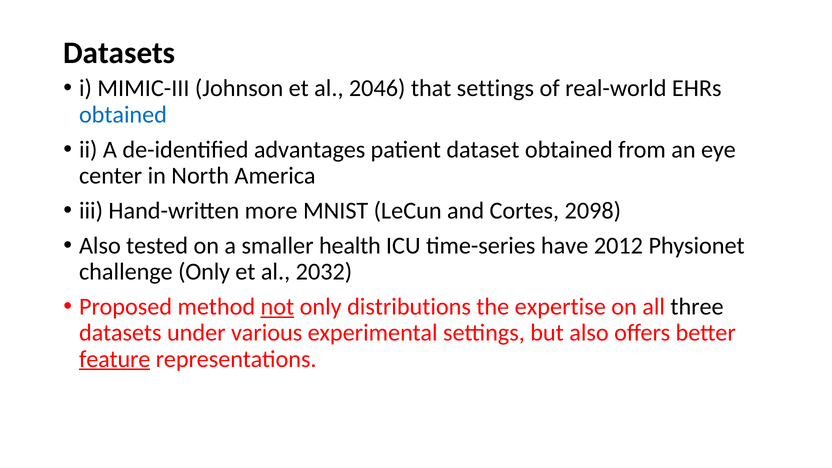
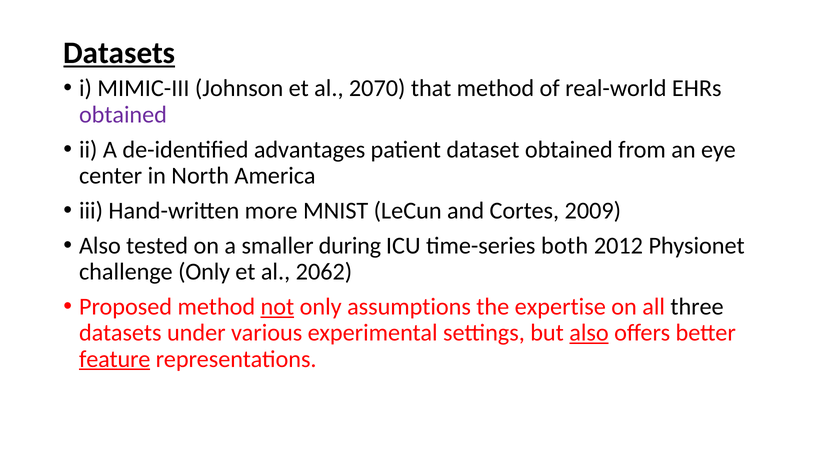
Datasets at (119, 53) underline: none -> present
2046: 2046 -> 2070
that settings: settings -> method
obtained at (123, 115) colour: blue -> purple
2098: 2098 -> 2009
health: health -> during
have: have -> both
2032: 2032 -> 2062
distributions: distributions -> assumptions
also at (589, 333) underline: none -> present
